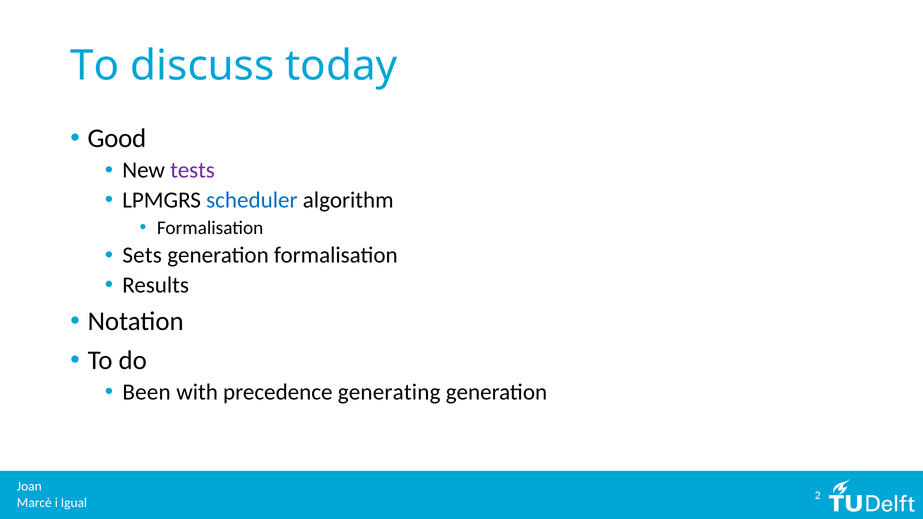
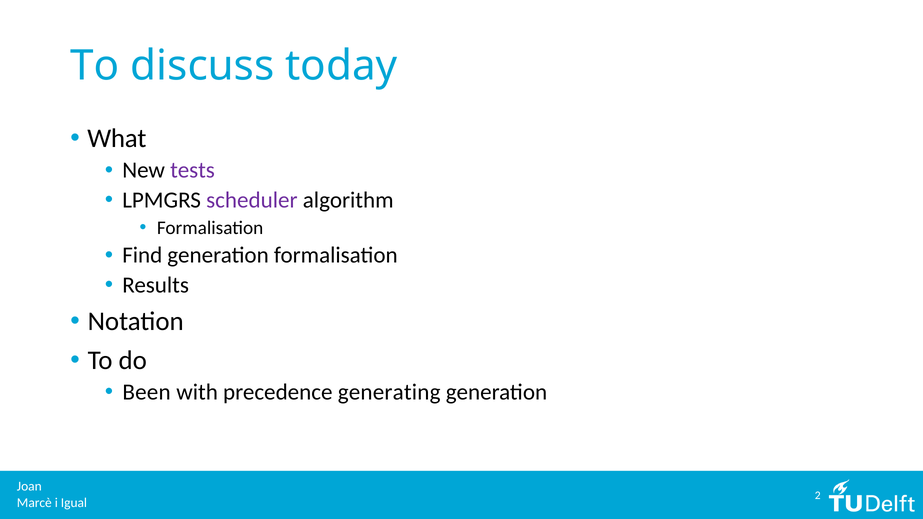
Good: Good -> What
scheduler colour: blue -> purple
Sets: Sets -> Find
